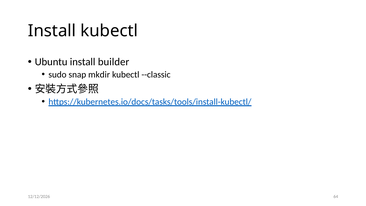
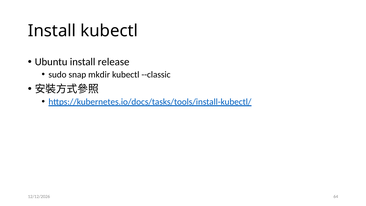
builder: builder -> release
